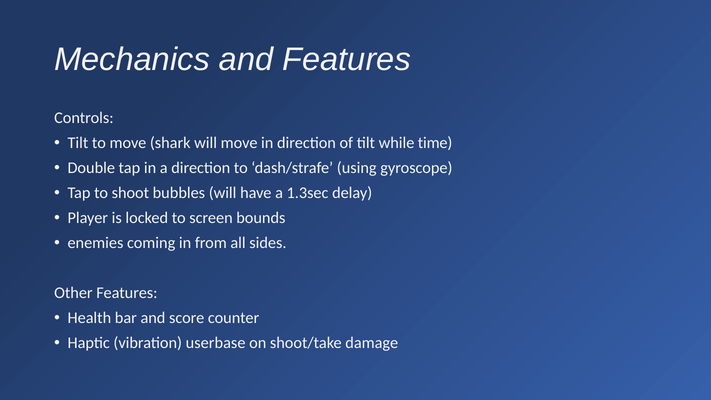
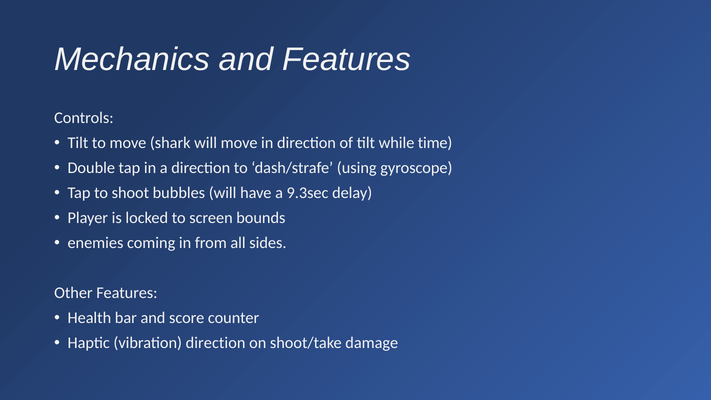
1.3sec: 1.3sec -> 9.3sec
vibration userbase: userbase -> direction
